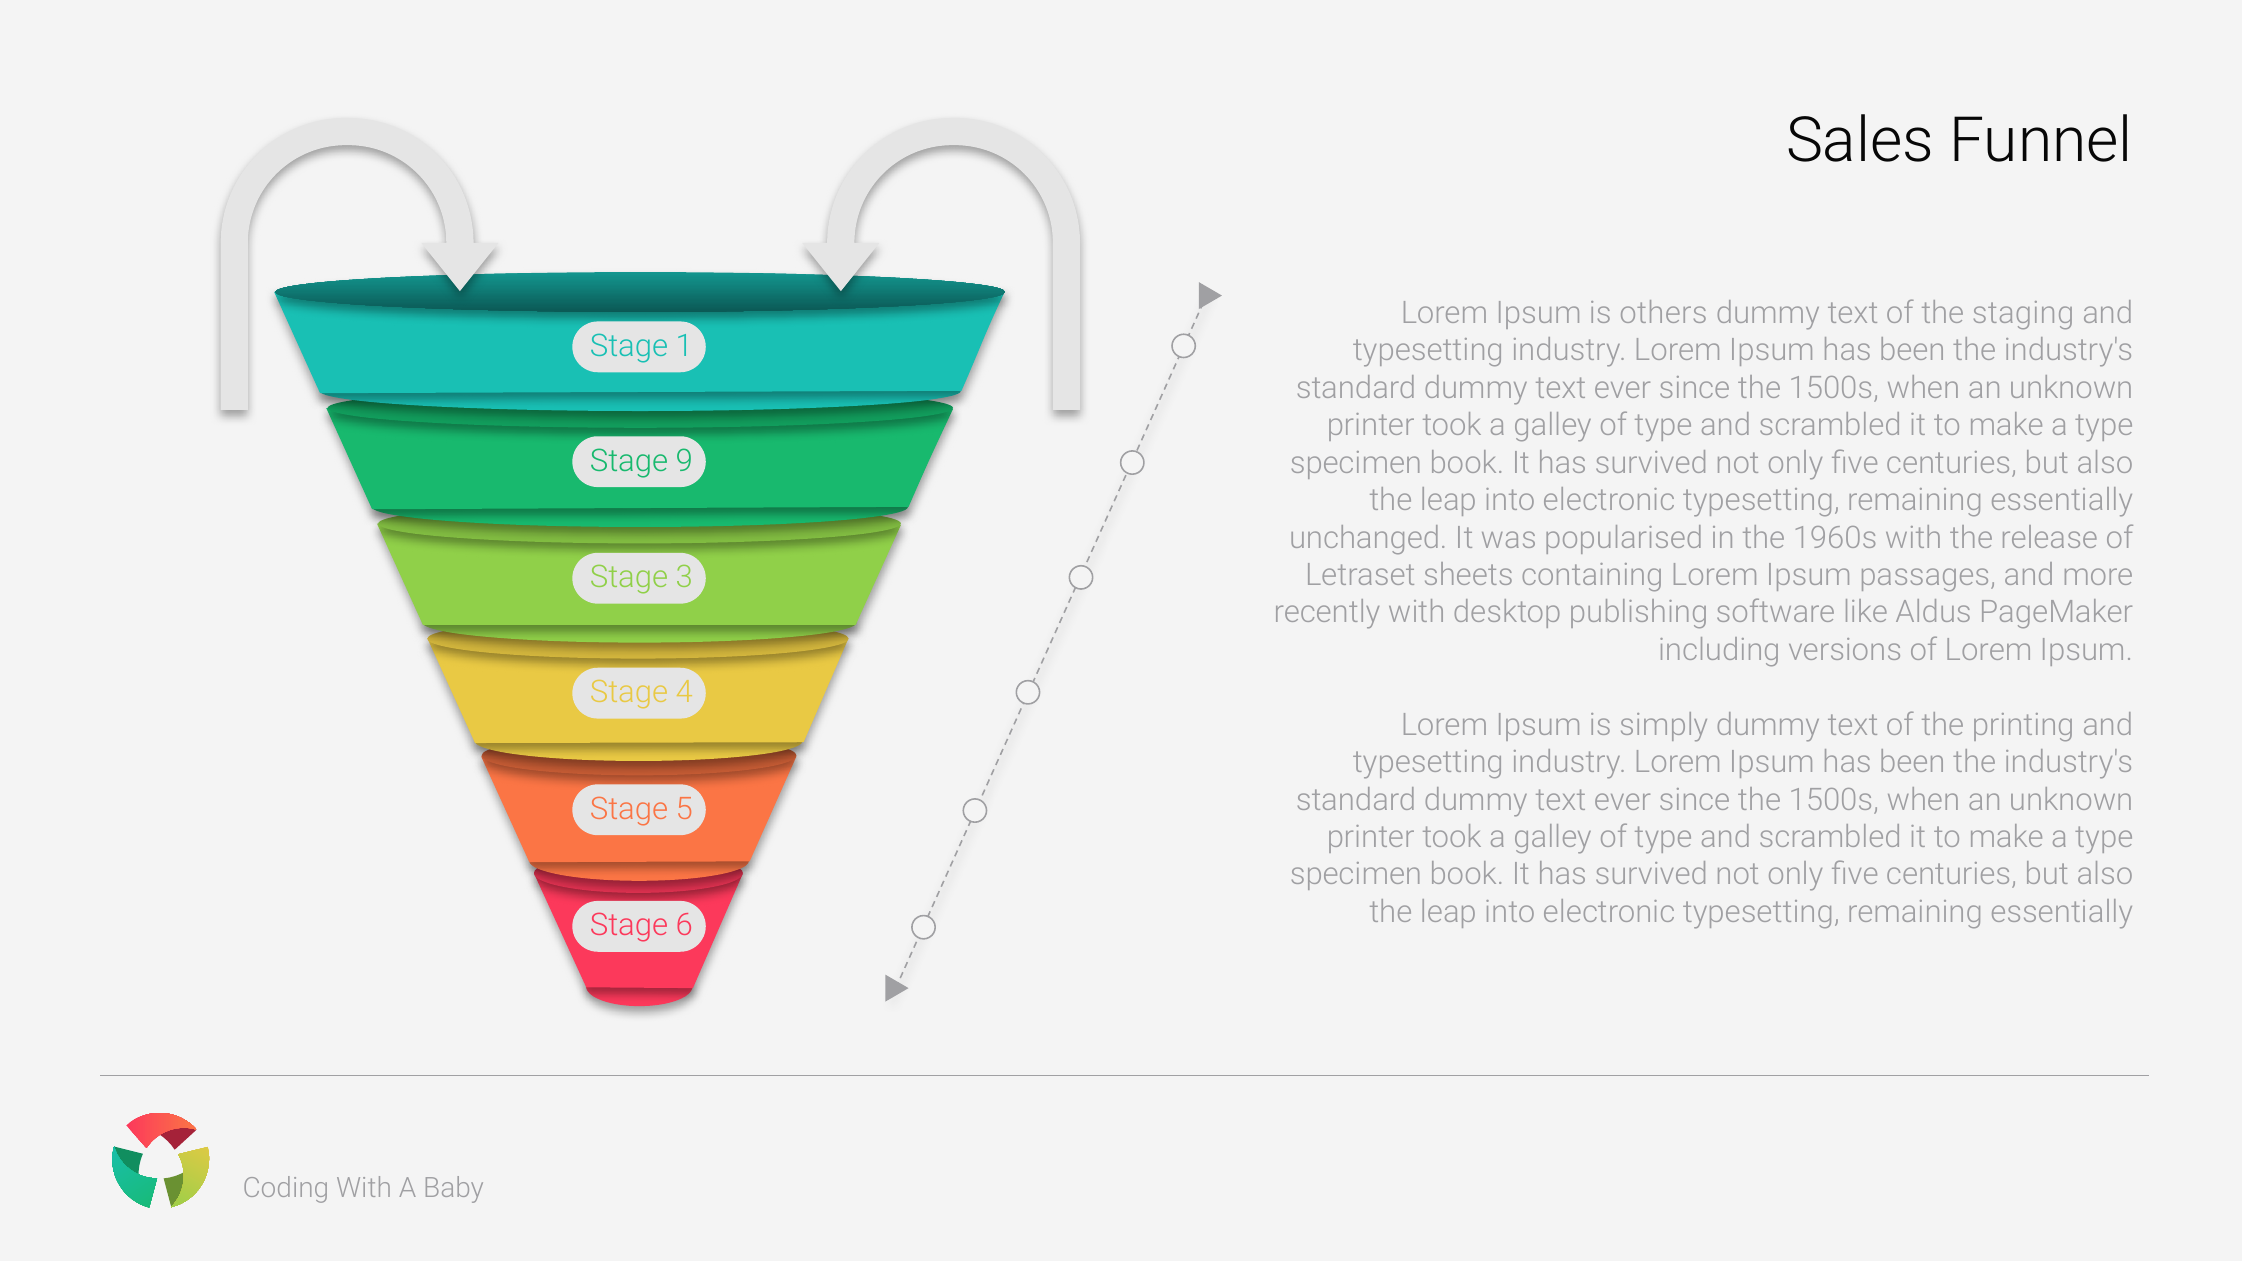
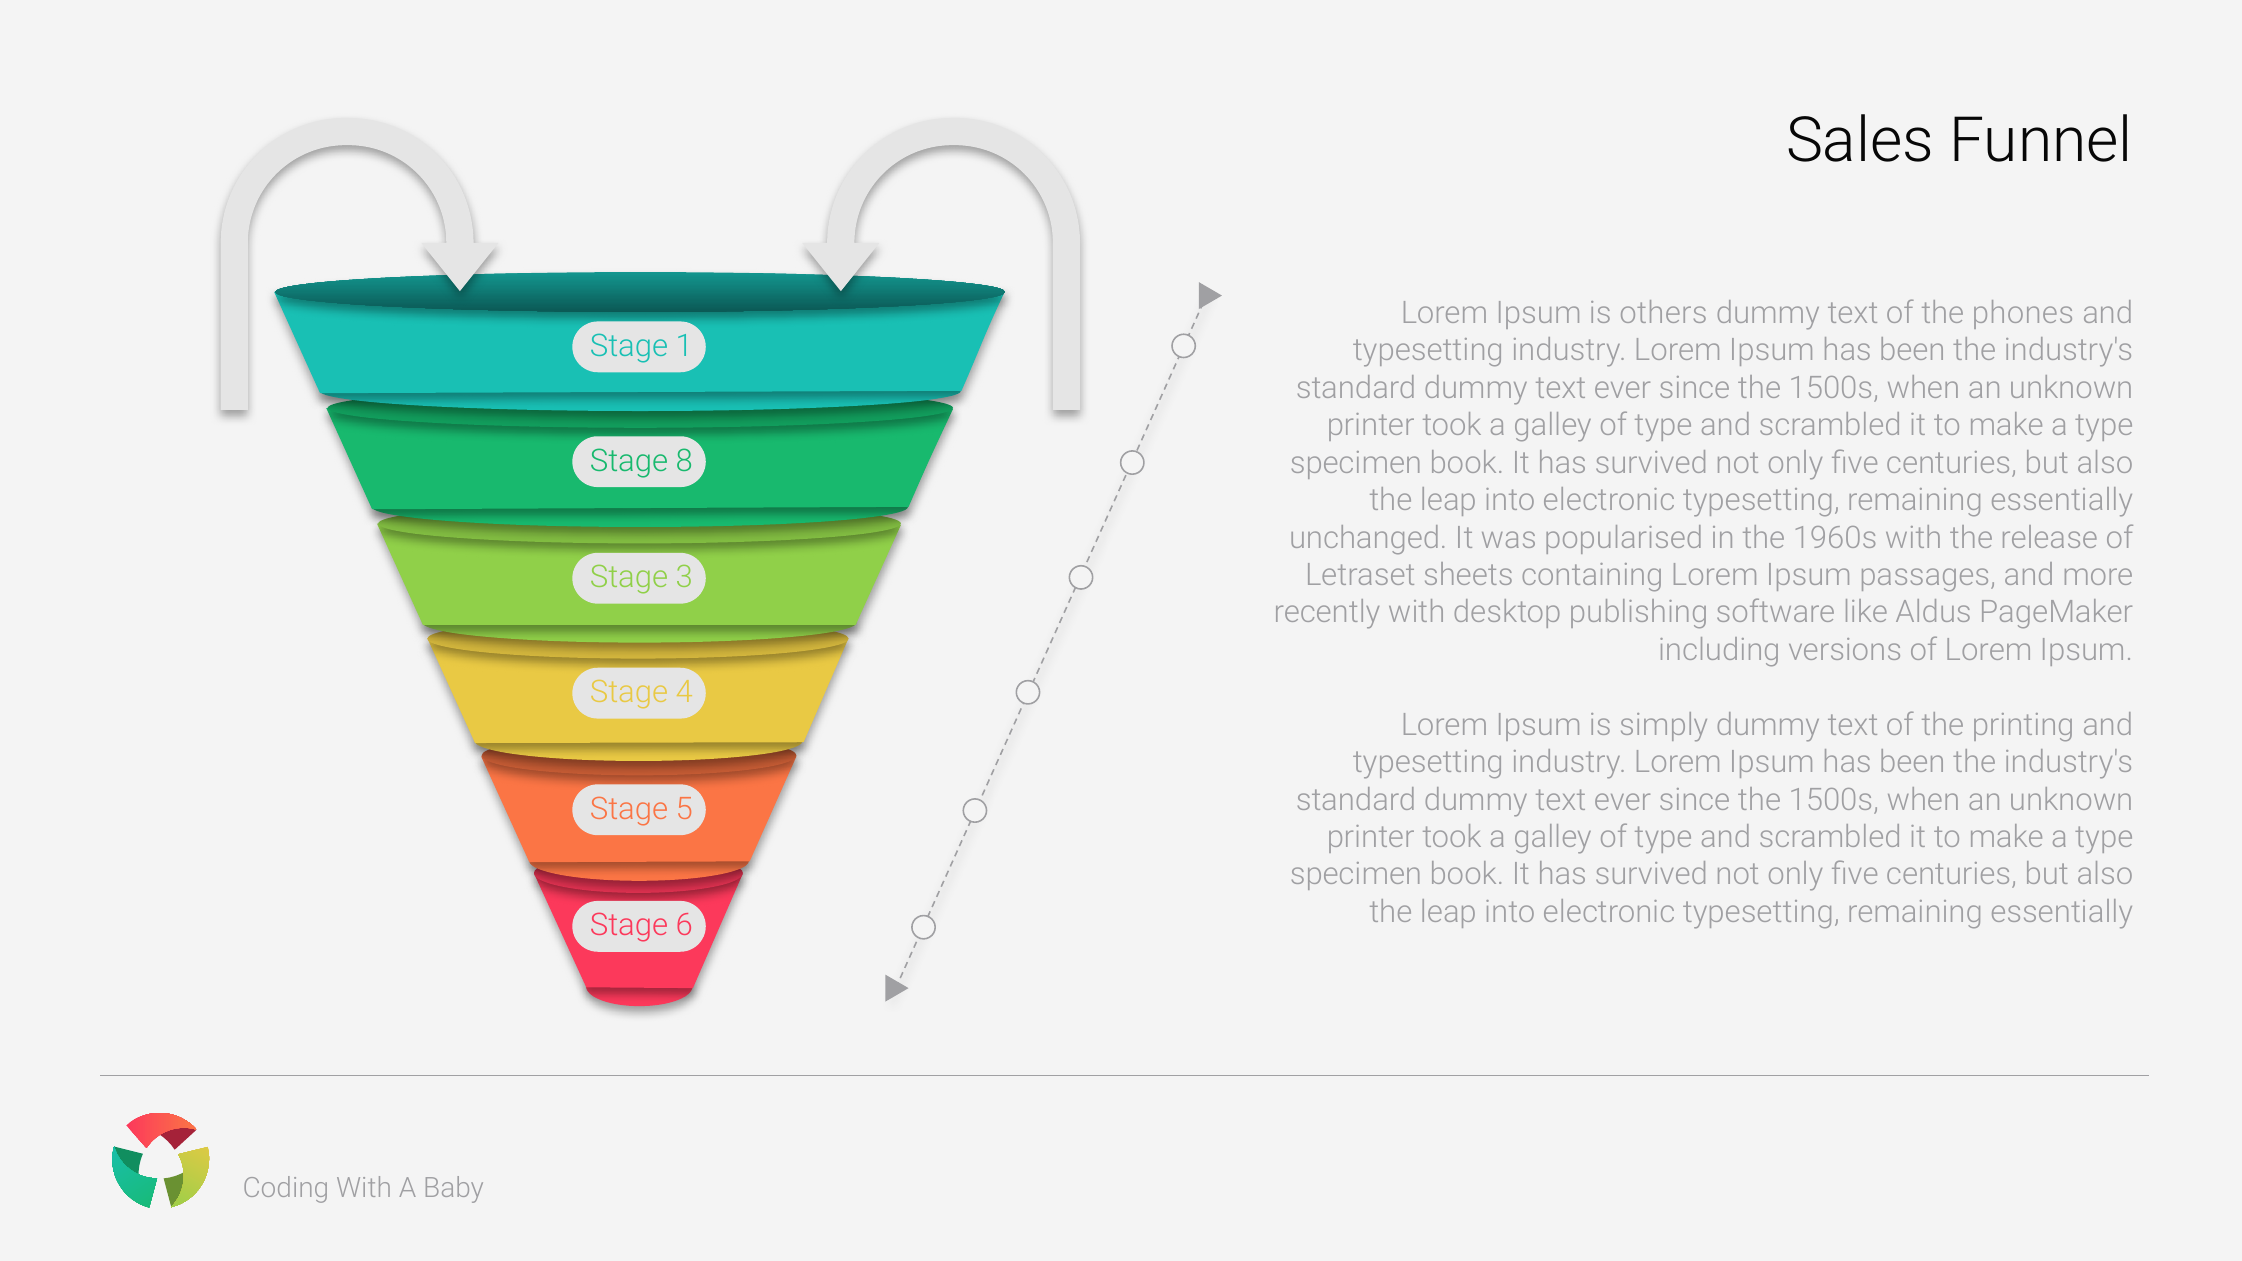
staging: staging -> phones
9: 9 -> 8
